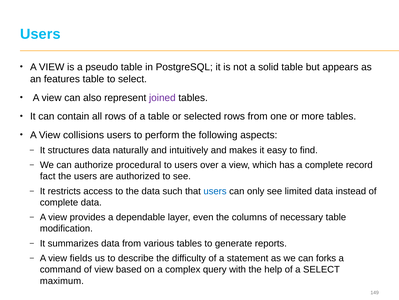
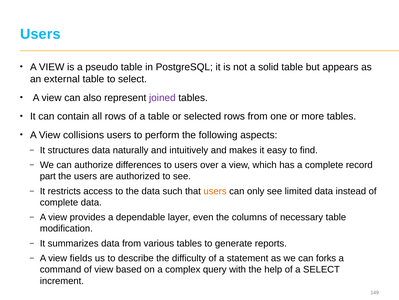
features: features -> external
procedural: procedural -> differences
fact: fact -> part
users at (215, 191) colour: blue -> orange
maximum: maximum -> increment
